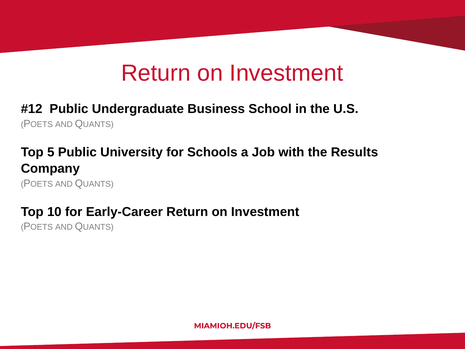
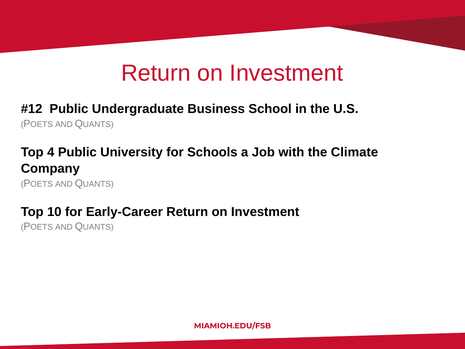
5: 5 -> 4
Results: Results -> Climate
